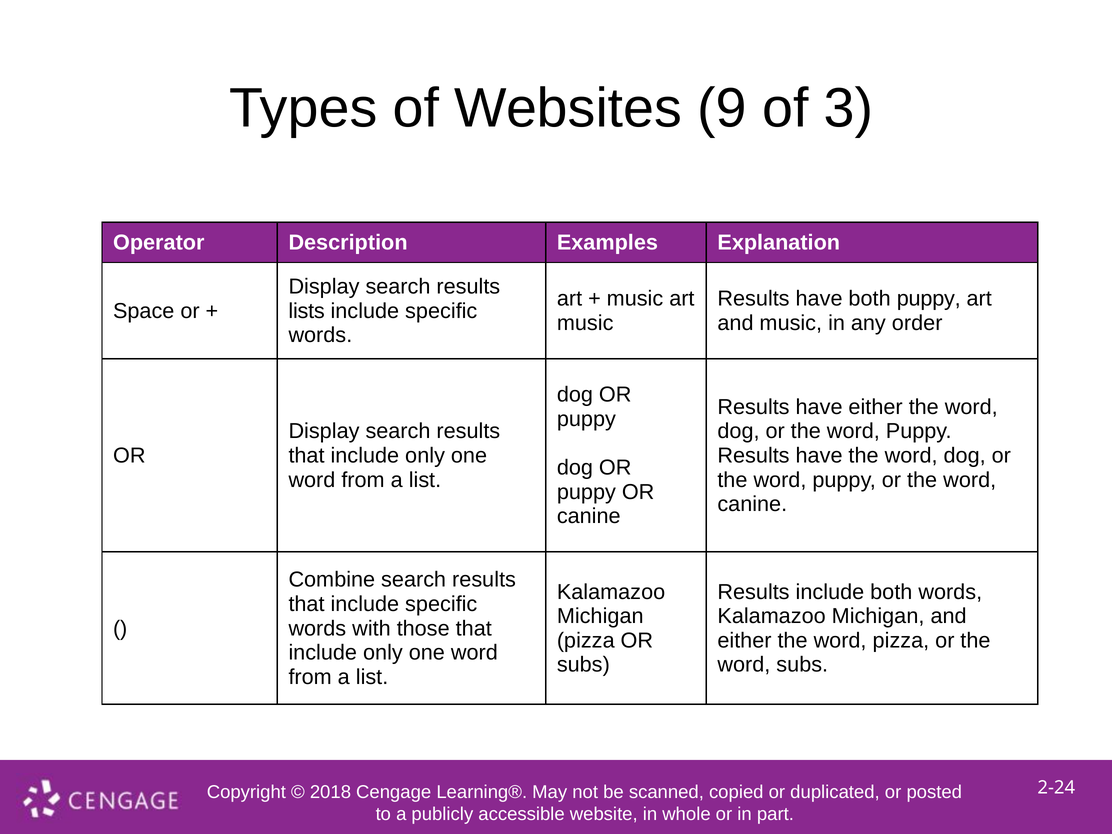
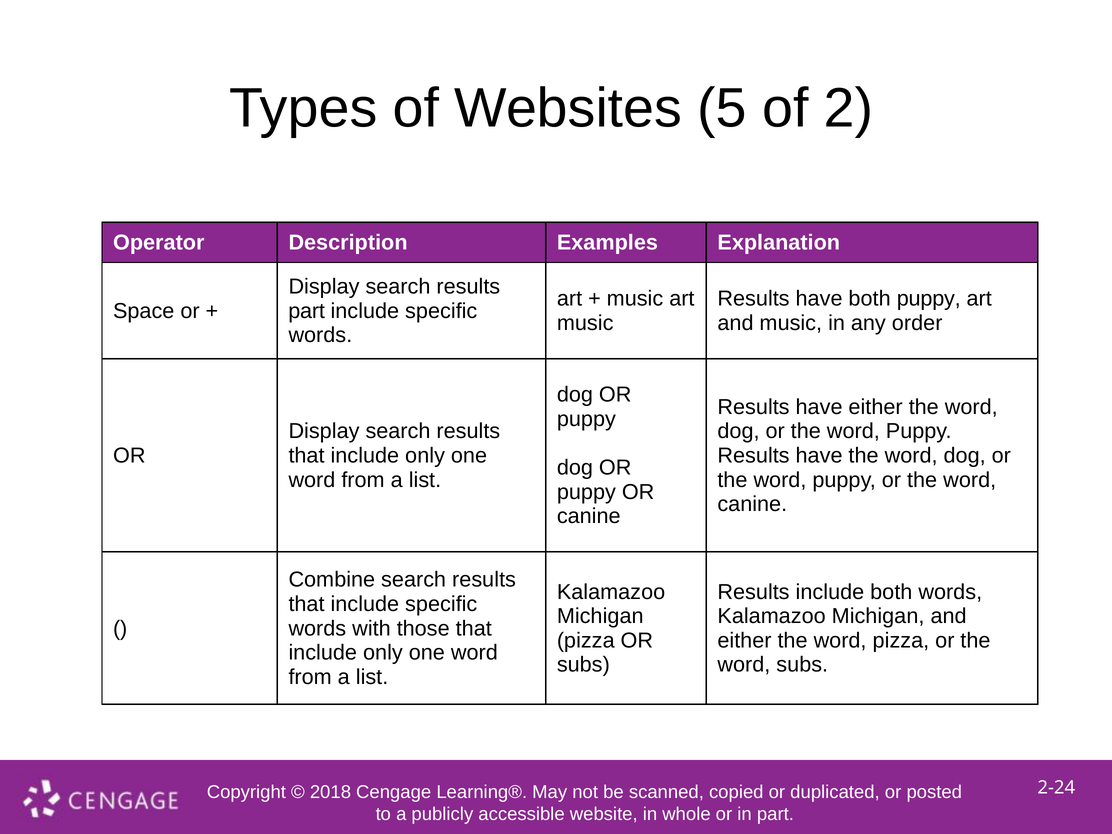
9: 9 -> 5
3: 3 -> 2
lists at (307, 311): lists -> part
